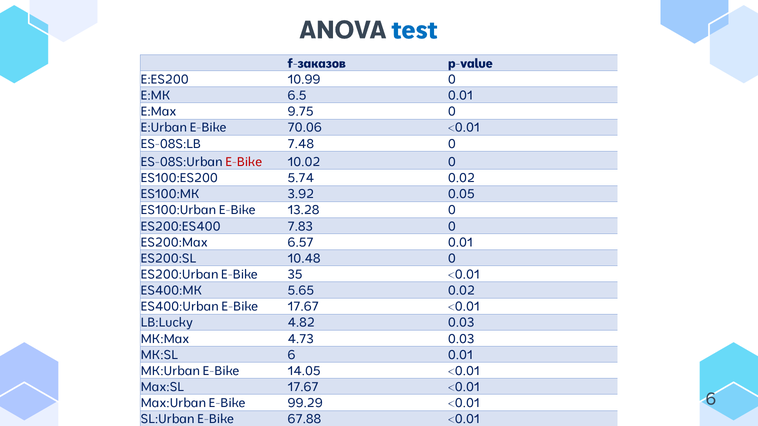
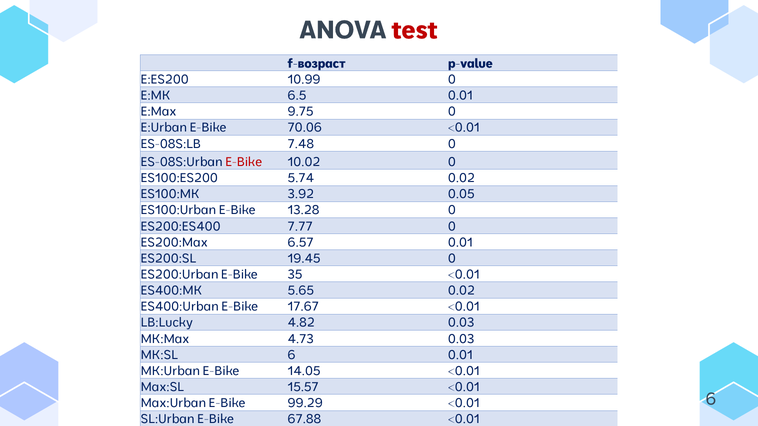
test colour: blue -> red
f-заказов: f-заказов -> f-возраст
7.83: 7.83 -> 7.77
10.48: 10.48 -> 19.45
Max:SL 17.67: 17.67 -> 15.57
